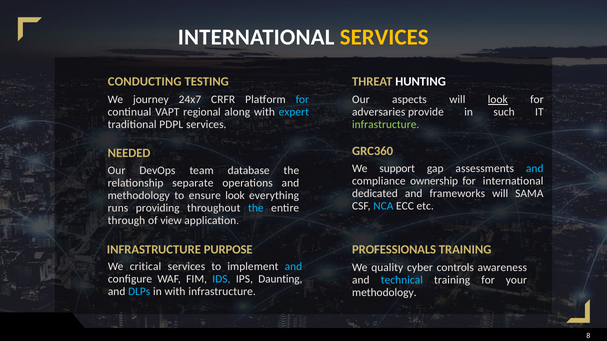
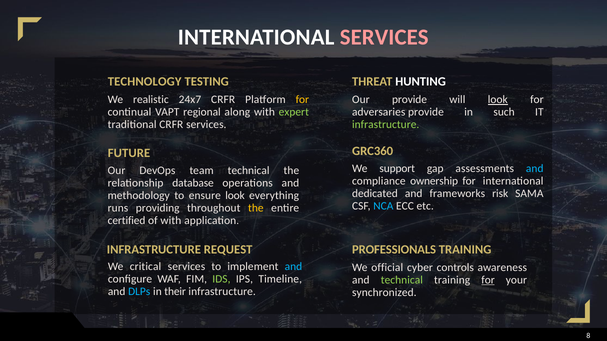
SERVICES at (384, 37) colour: yellow -> pink
CONDUCTING: CONDUCTING -> TECHNOLOGY
journey: journey -> realistic
for at (302, 100) colour: light blue -> yellow
Our aspects: aspects -> provide
expert colour: light blue -> light green
traditional PDPL: PDPL -> CRFR
NEEDED: NEEDED -> FUTURE
team database: database -> technical
separate: separate -> database
frameworks will: will -> risk
the at (256, 208) colour: light blue -> yellow
through: through -> certified
of view: view -> with
PURPOSE: PURPOSE -> REQUEST
quality: quality -> official
IDS colour: light blue -> light green
Daunting: Daunting -> Timeline
technical at (402, 280) colour: light blue -> light green
for at (488, 280) underline: none -> present
in with: with -> their
methodology at (384, 293): methodology -> synchronized
